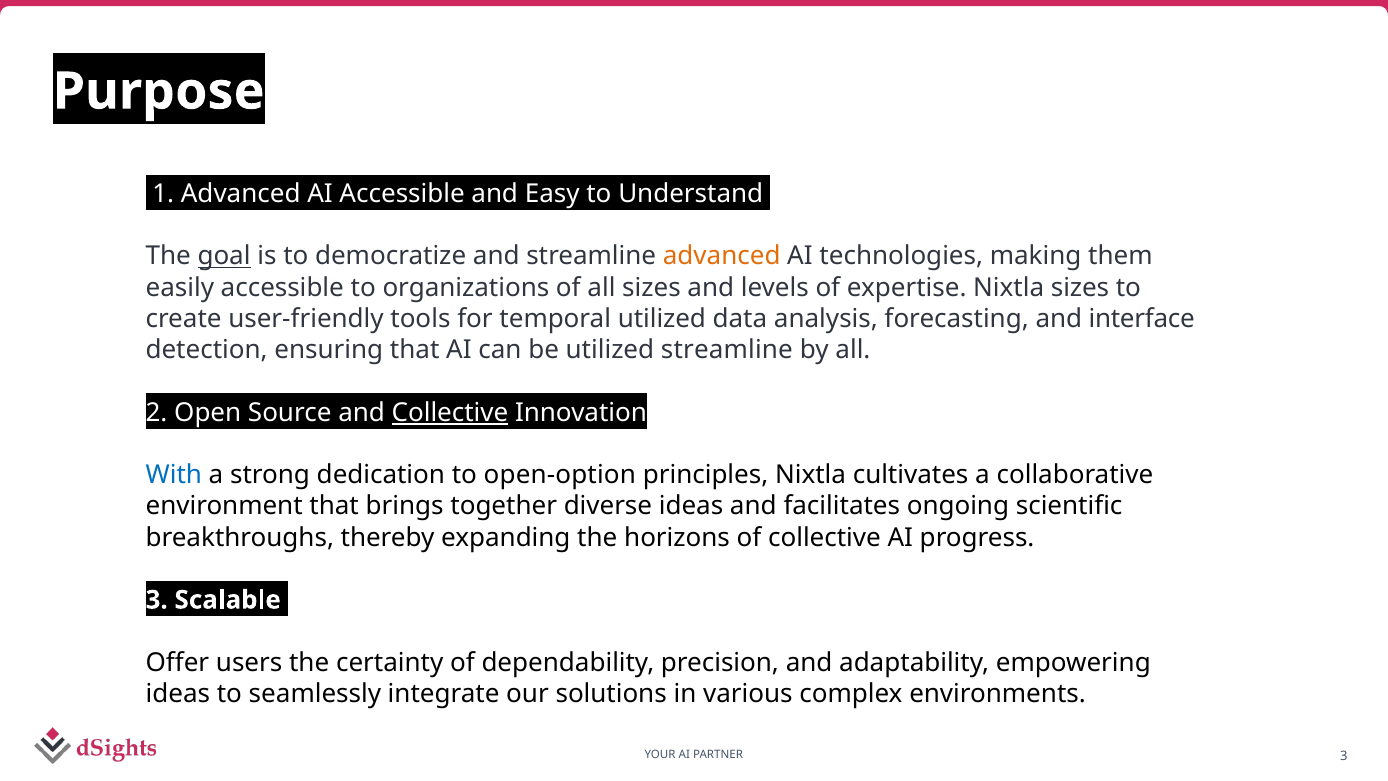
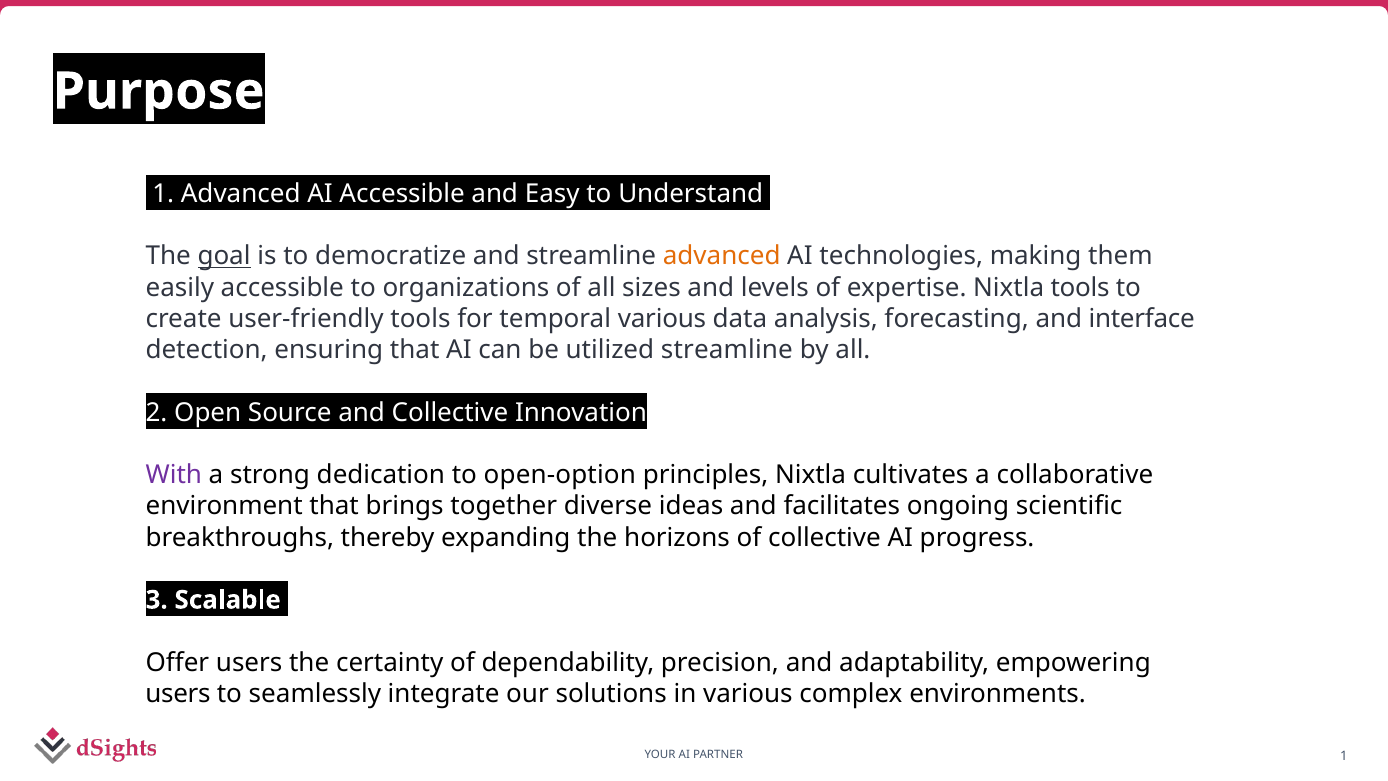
Nixtla sizes: sizes -> tools
temporal utilized: utilized -> various
Collective at (450, 412) underline: present -> none
With colour: blue -> purple
ideas at (178, 693): ideas -> users
3 at (1344, 756): 3 -> 1
